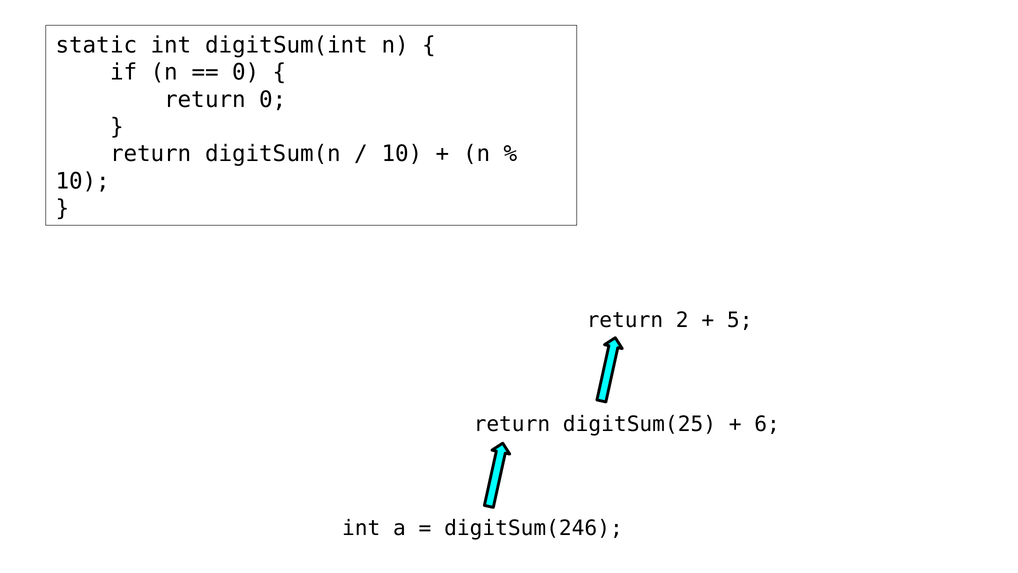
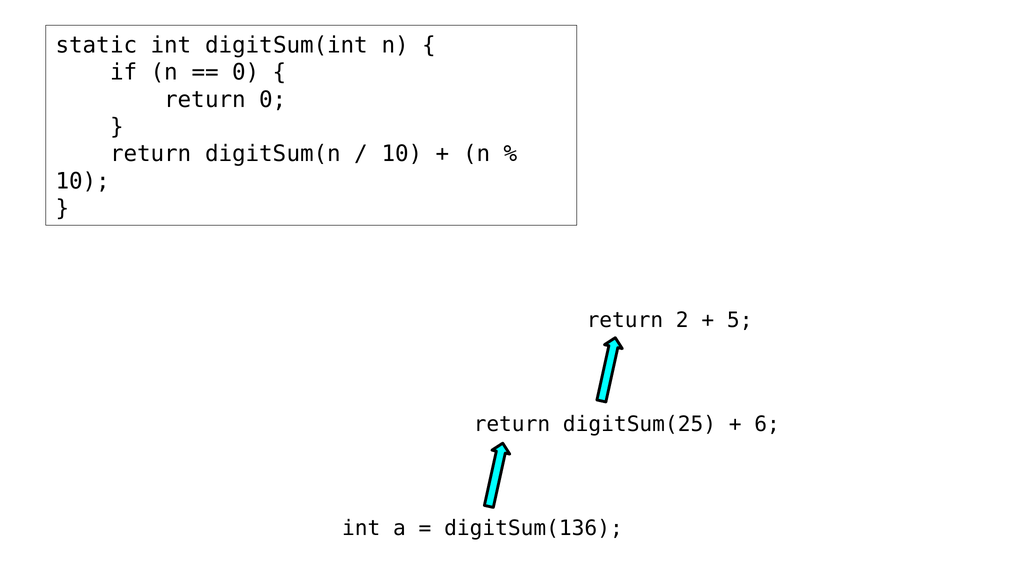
digitSum(246: digitSum(246 -> digitSum(136
